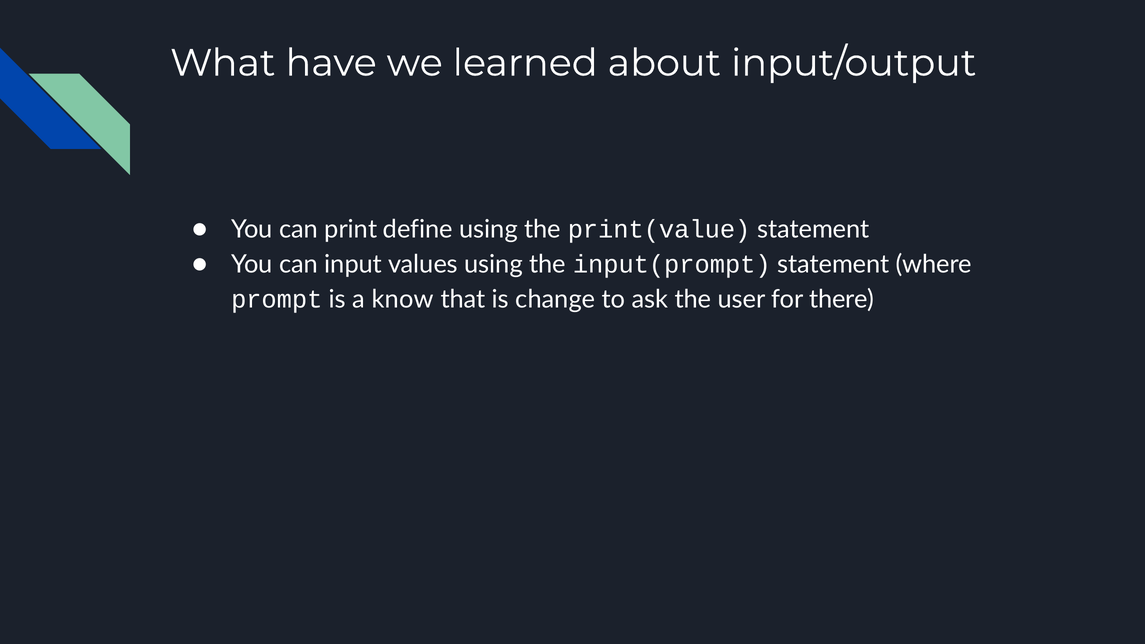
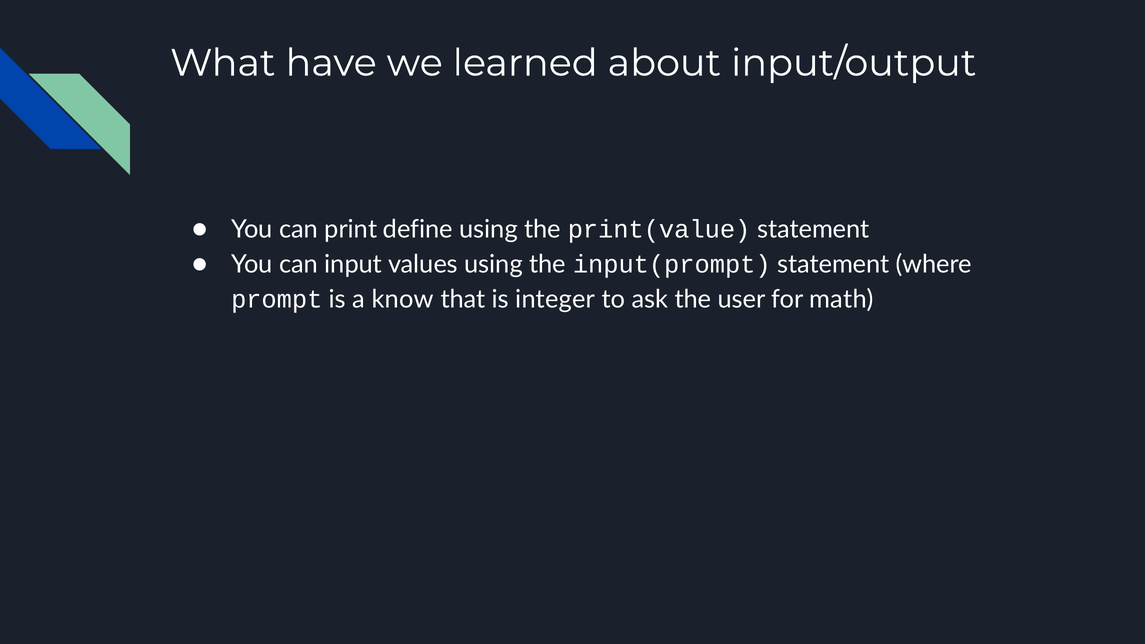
change: change -> integer
there: there -> math
